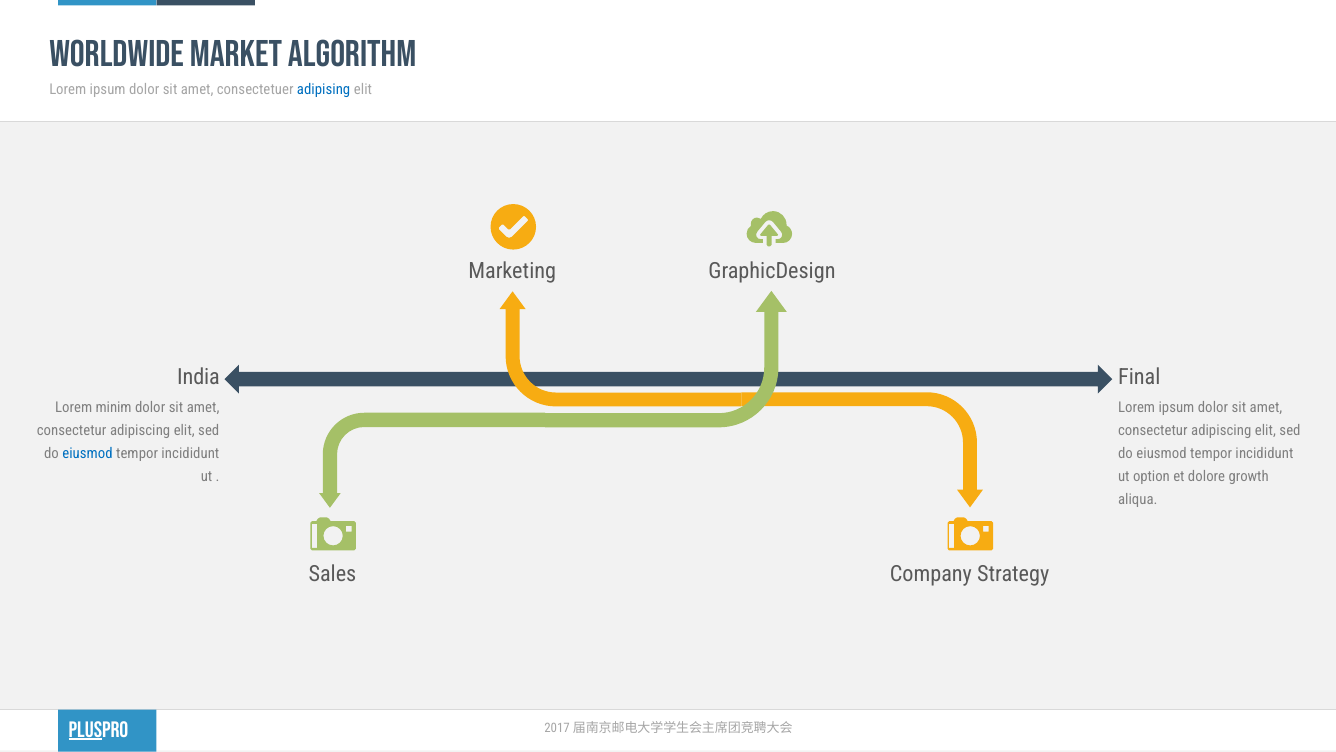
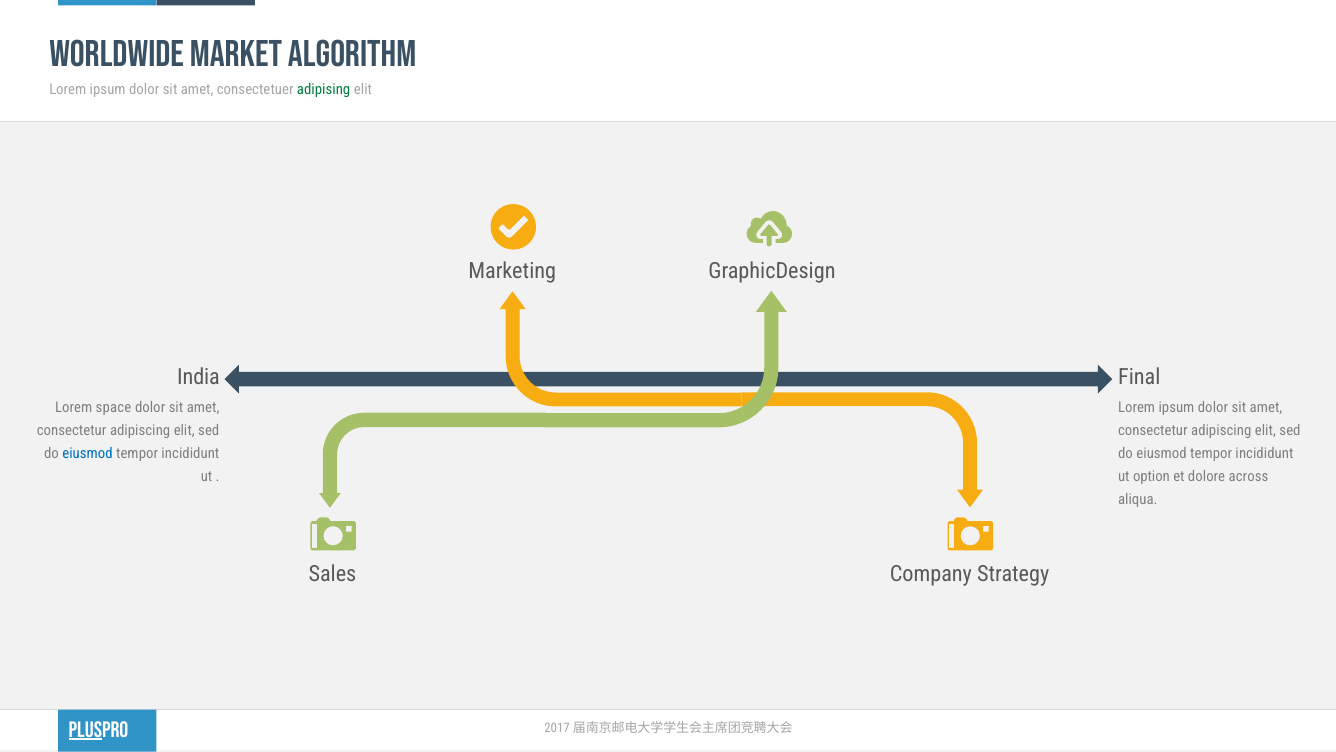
adipising colour: blue -> green
minim: minim -> space
growth: growth -> across
